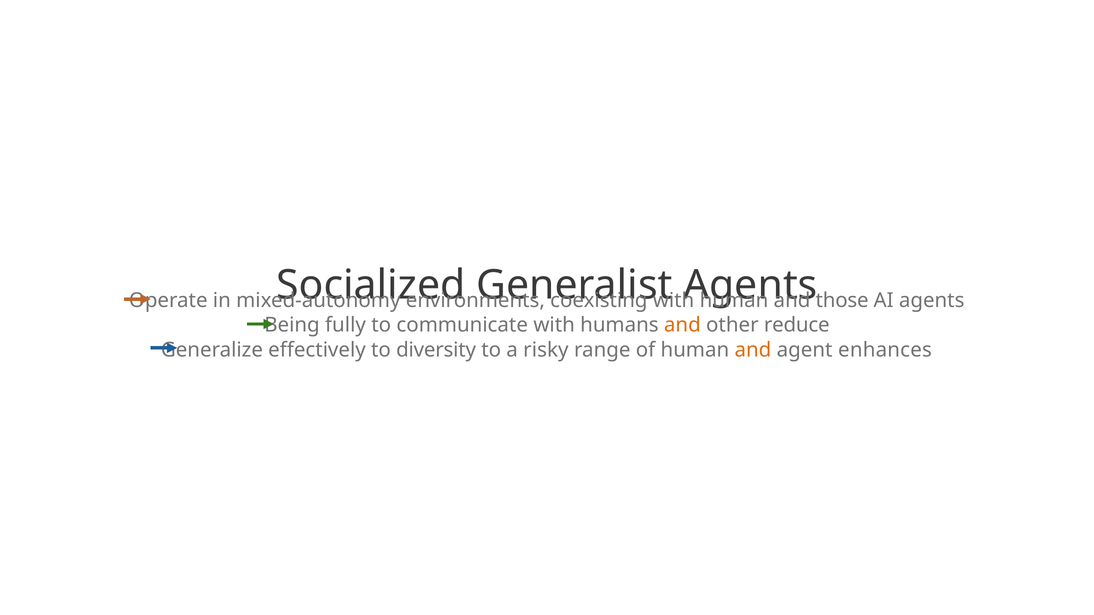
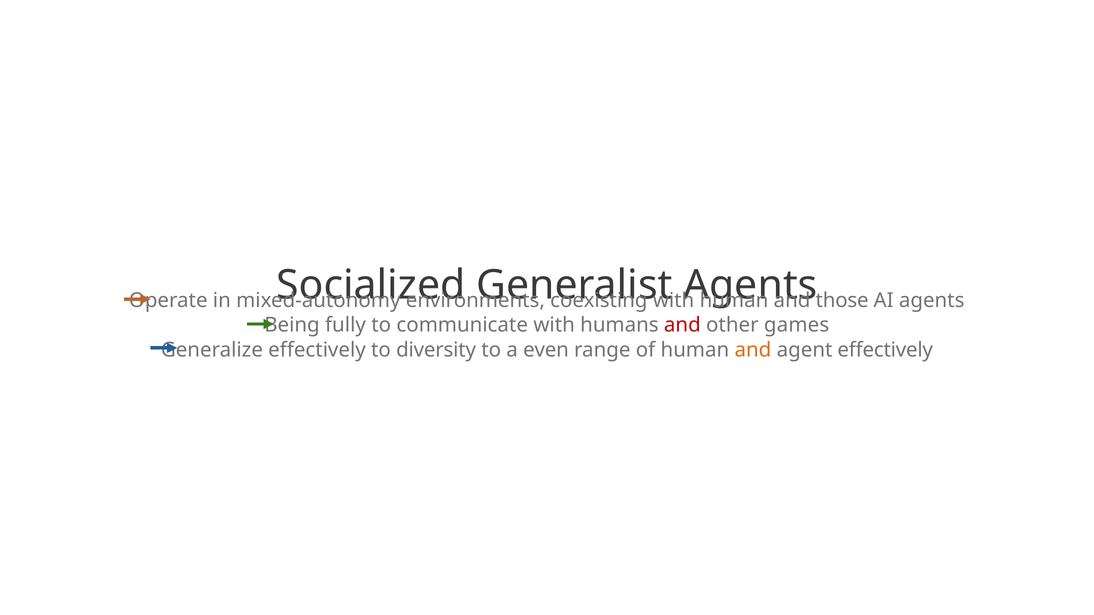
and at (682, 325) colour: orange -> red
reduce: reduce -> games
risky: risky -> even
agent enhances: enhances -> effectively
